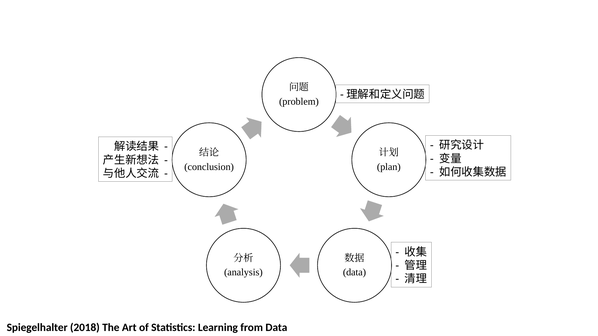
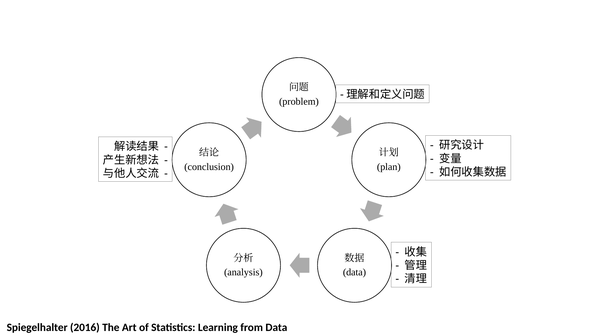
2018: 2018 -> 2016
